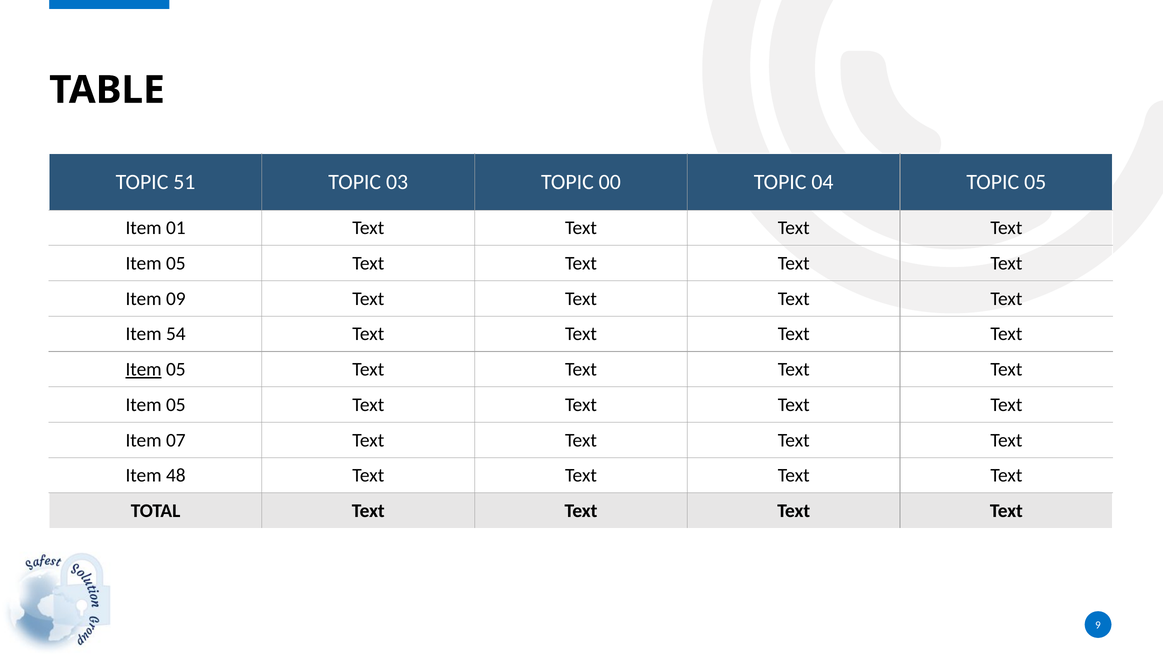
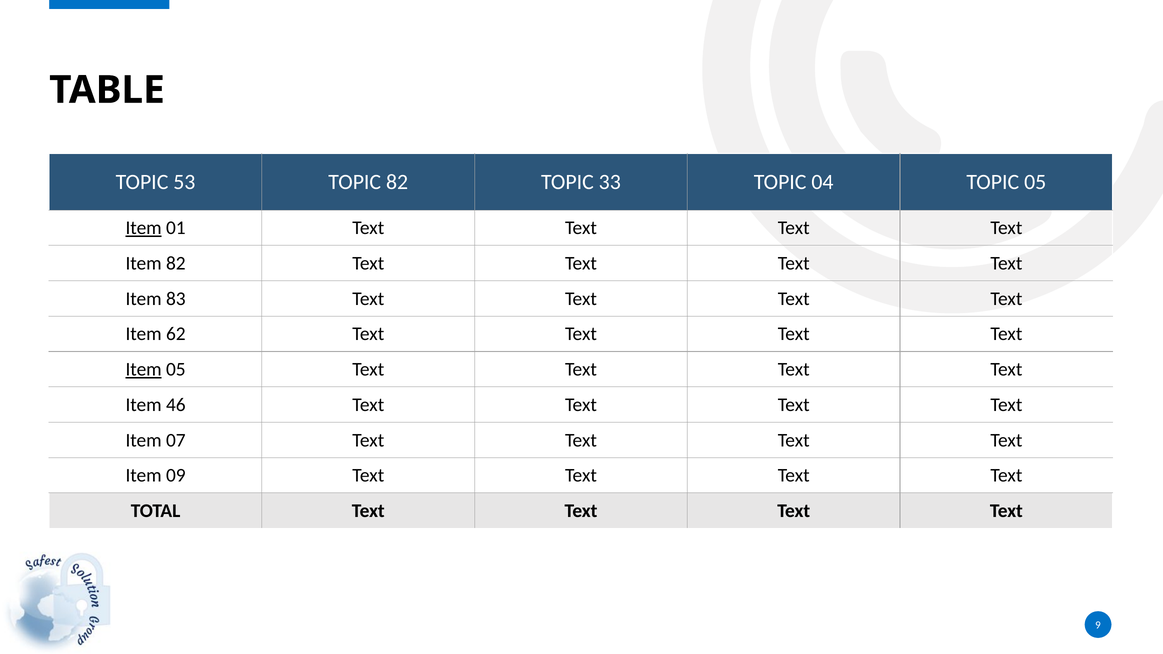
51: 51 -> 53
TOPIC 03: 03 -> 82
00: 00 -> 33
Item at (144, 228) underline: none -> present
05 at (176, 263): 05 -> 82
09: 09 -> 83
54: 54 -> 62
05 at (176, 405): 05 -> 46
48: 48 -> 09
